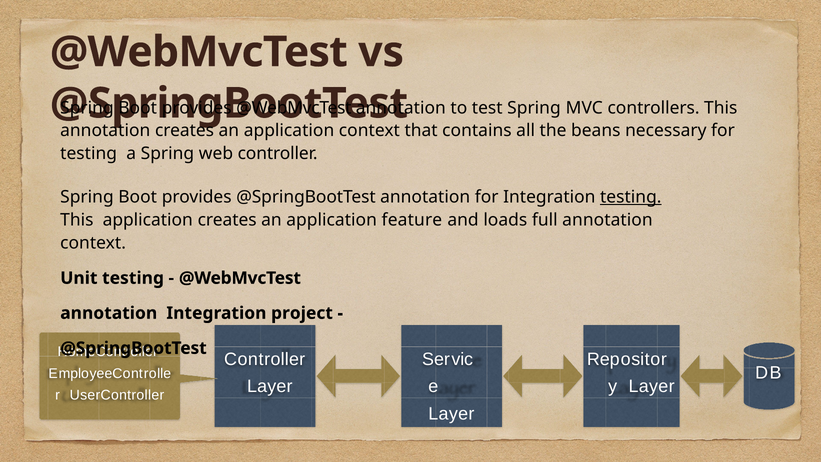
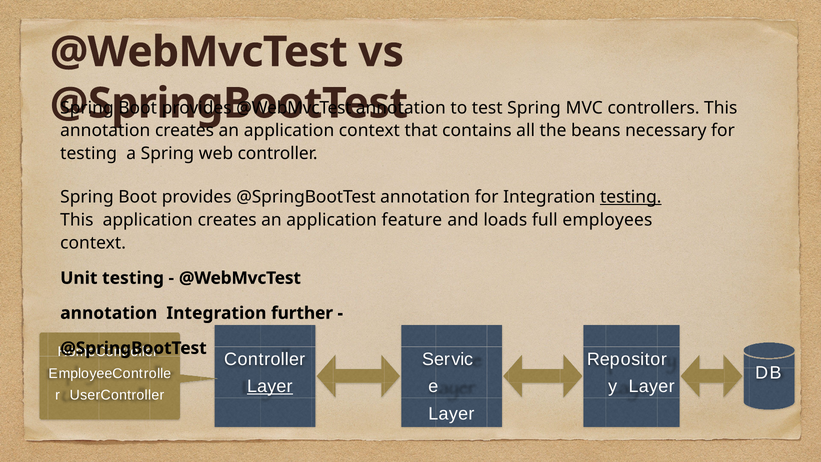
full annotation: annotation -> employees
project: project -> further
Layer at (270, 386) underline: none -> present
